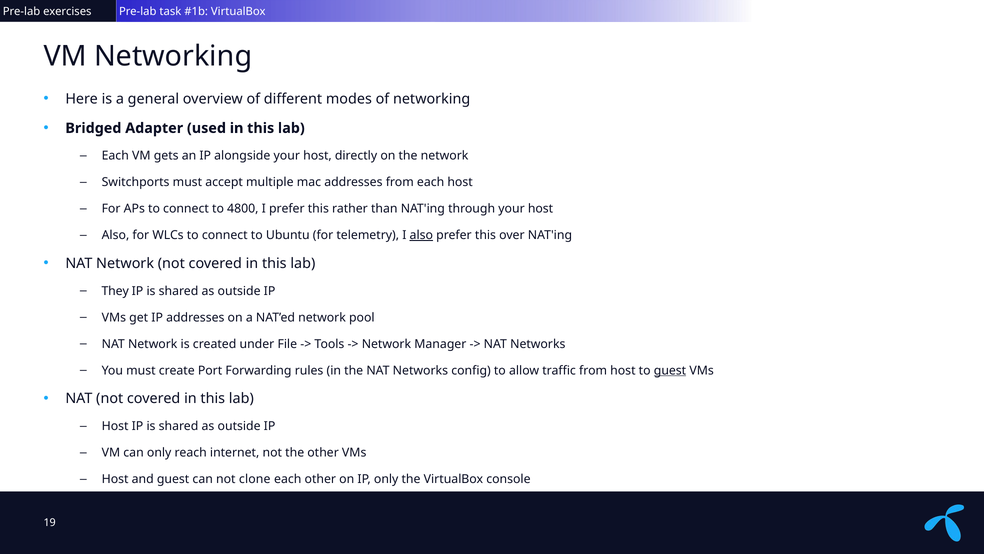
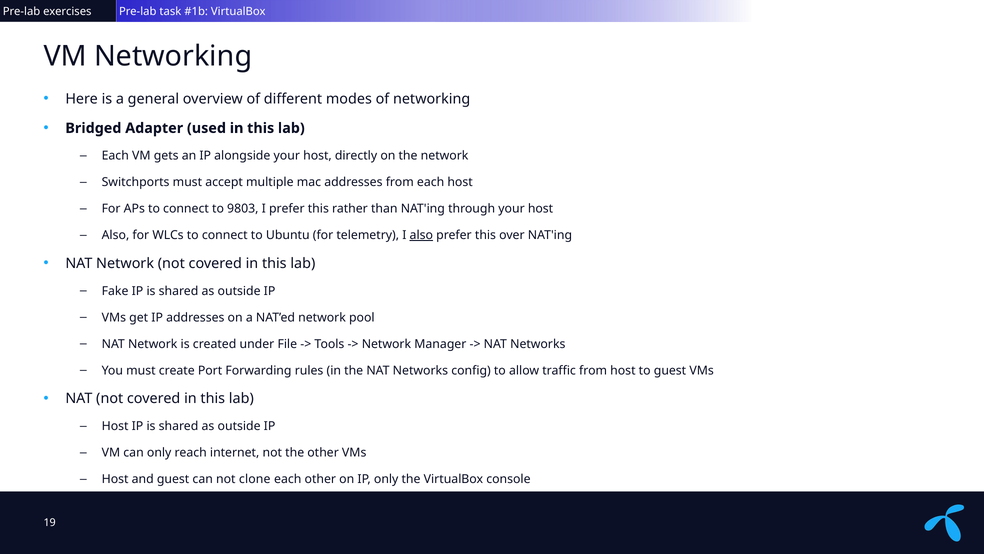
4800: 4800 -> 9803
They: They -> Fake
guest at (670, 370) underline: present -> none
